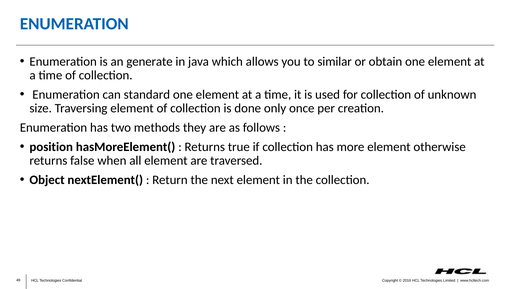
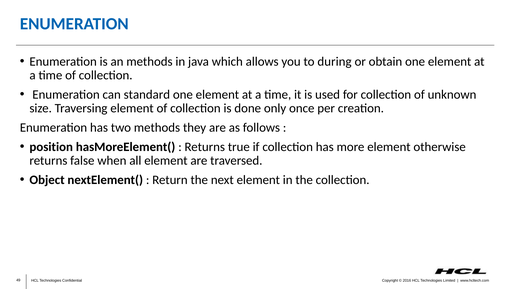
an generate: generate -> methods
similar: similar -> during
